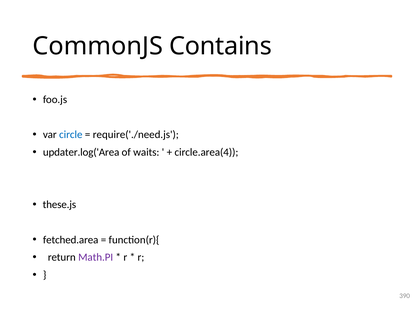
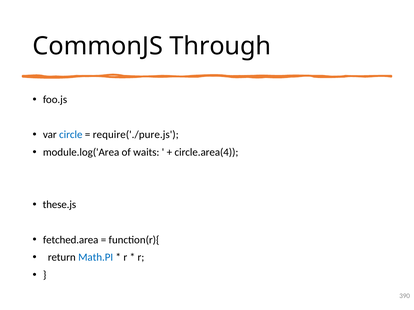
Contains: Contains -> Through
require('./need.js: require('./need.js -> require('./pure.js
updater.log('Area: updater.log('Area -> module.log('Area
Math.PI colour: purple -> blue
